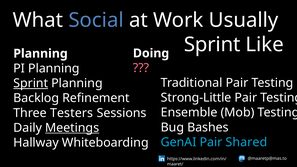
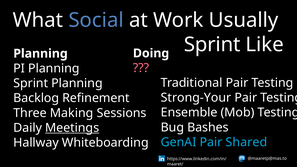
Sprint at (31, 83) underline: present -> none
Strong-Little: Strong-Little -> Strong-Your
Testers: Testers -> Making
